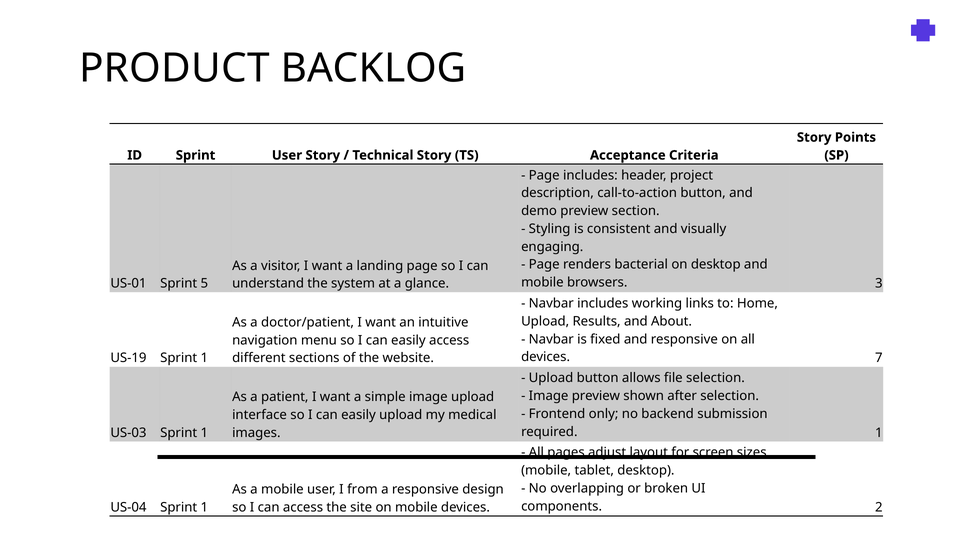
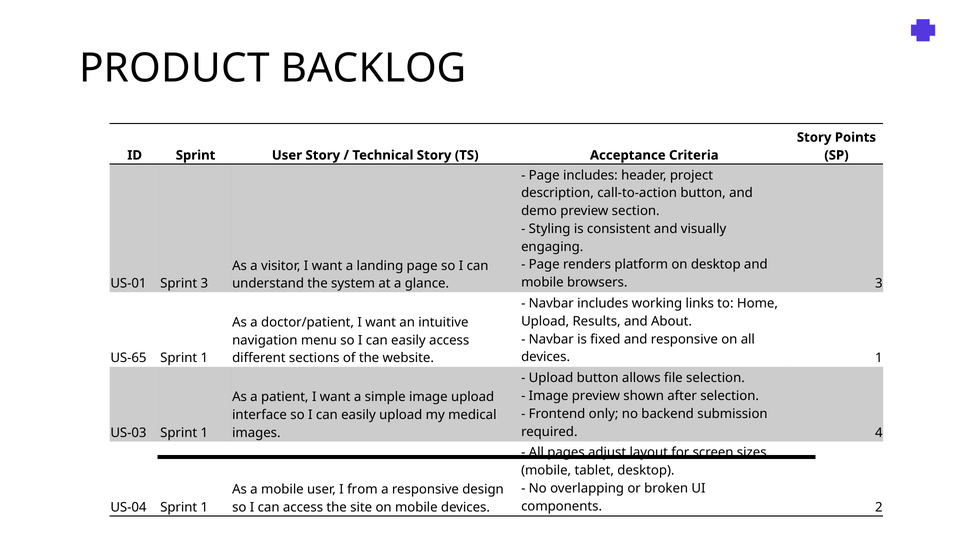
bacterial: bacterial -> platform
Sprint 5: 5 -> 3
devices 7: 7 -> 1
US-19: US-19 -> US-65
required 1: 1 -> 4
